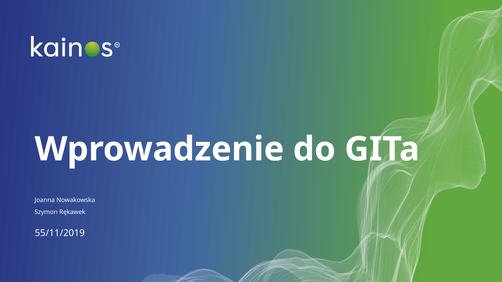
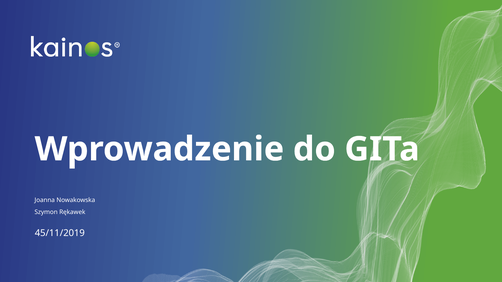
55/11/2019: 55/11/2019 -> 45/11/2019
